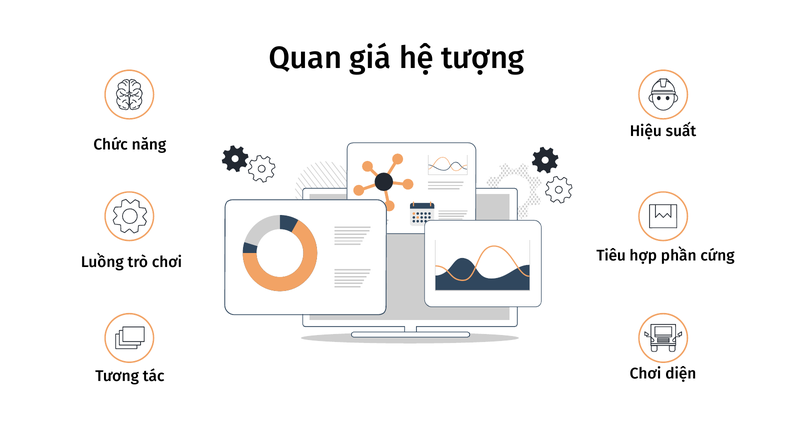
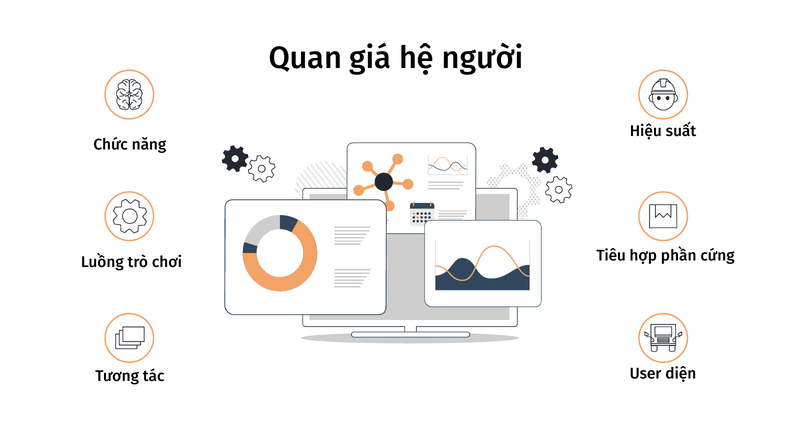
tượng: tượng -> người
Chơi at (645, 373): Chơi -> User
